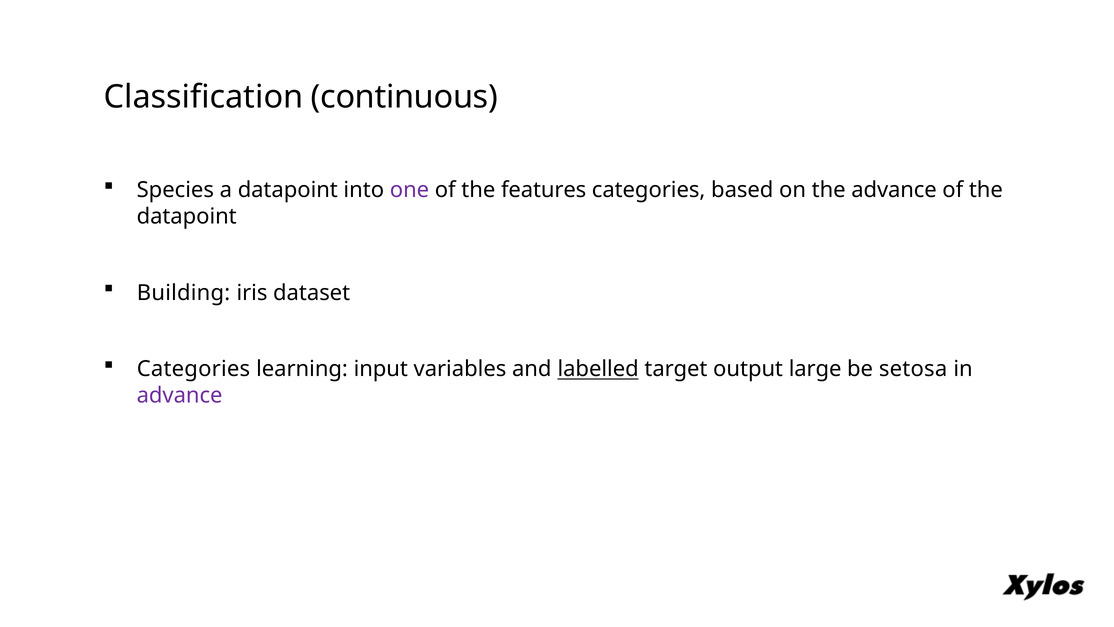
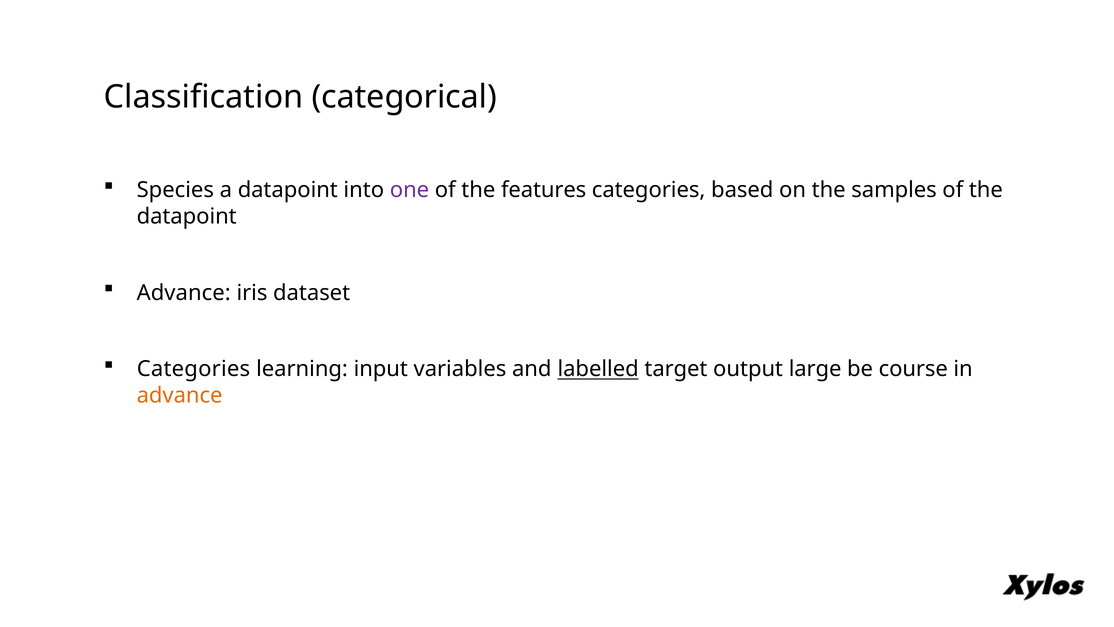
continuous: continuous -> categorical
the advance: advance -> samples
Building at (184, 293): Building -> Advance
setosa: setosa -> course
advance at (180, 395) colour: purple -> orange
